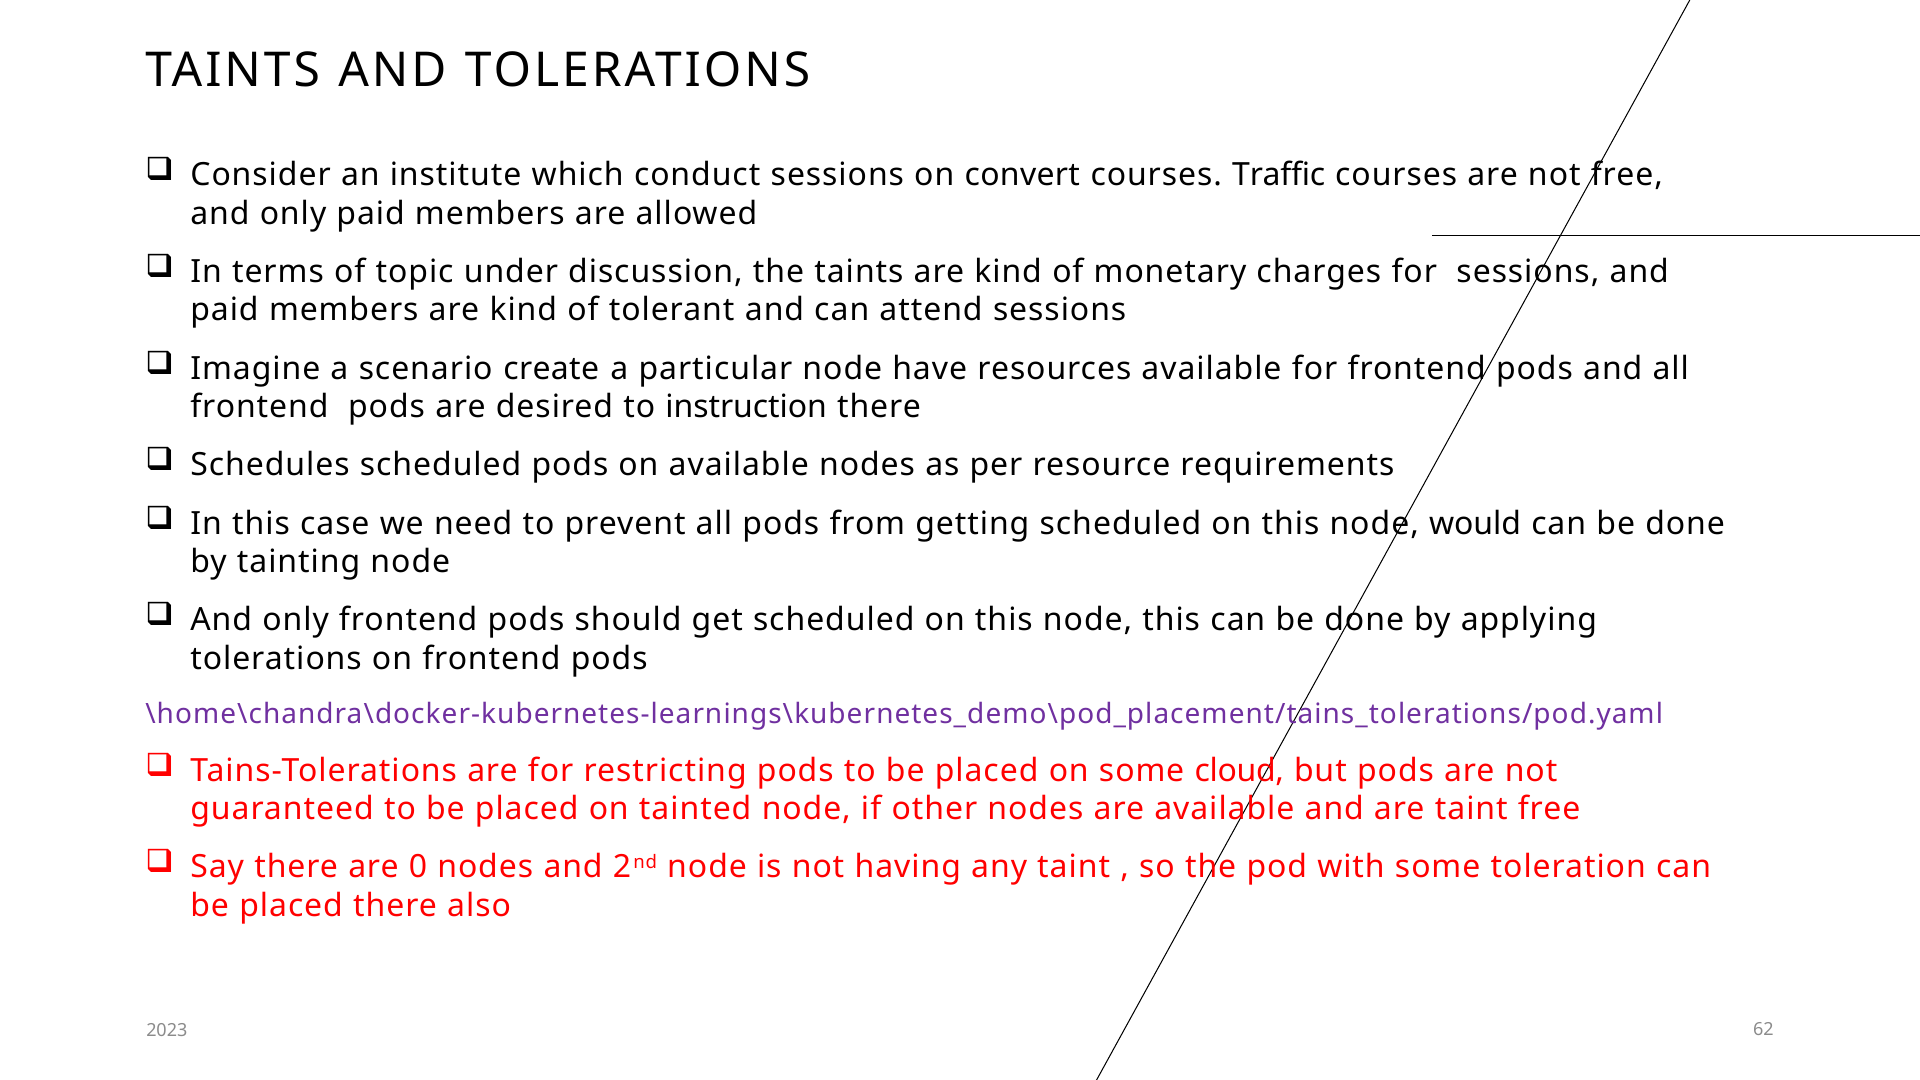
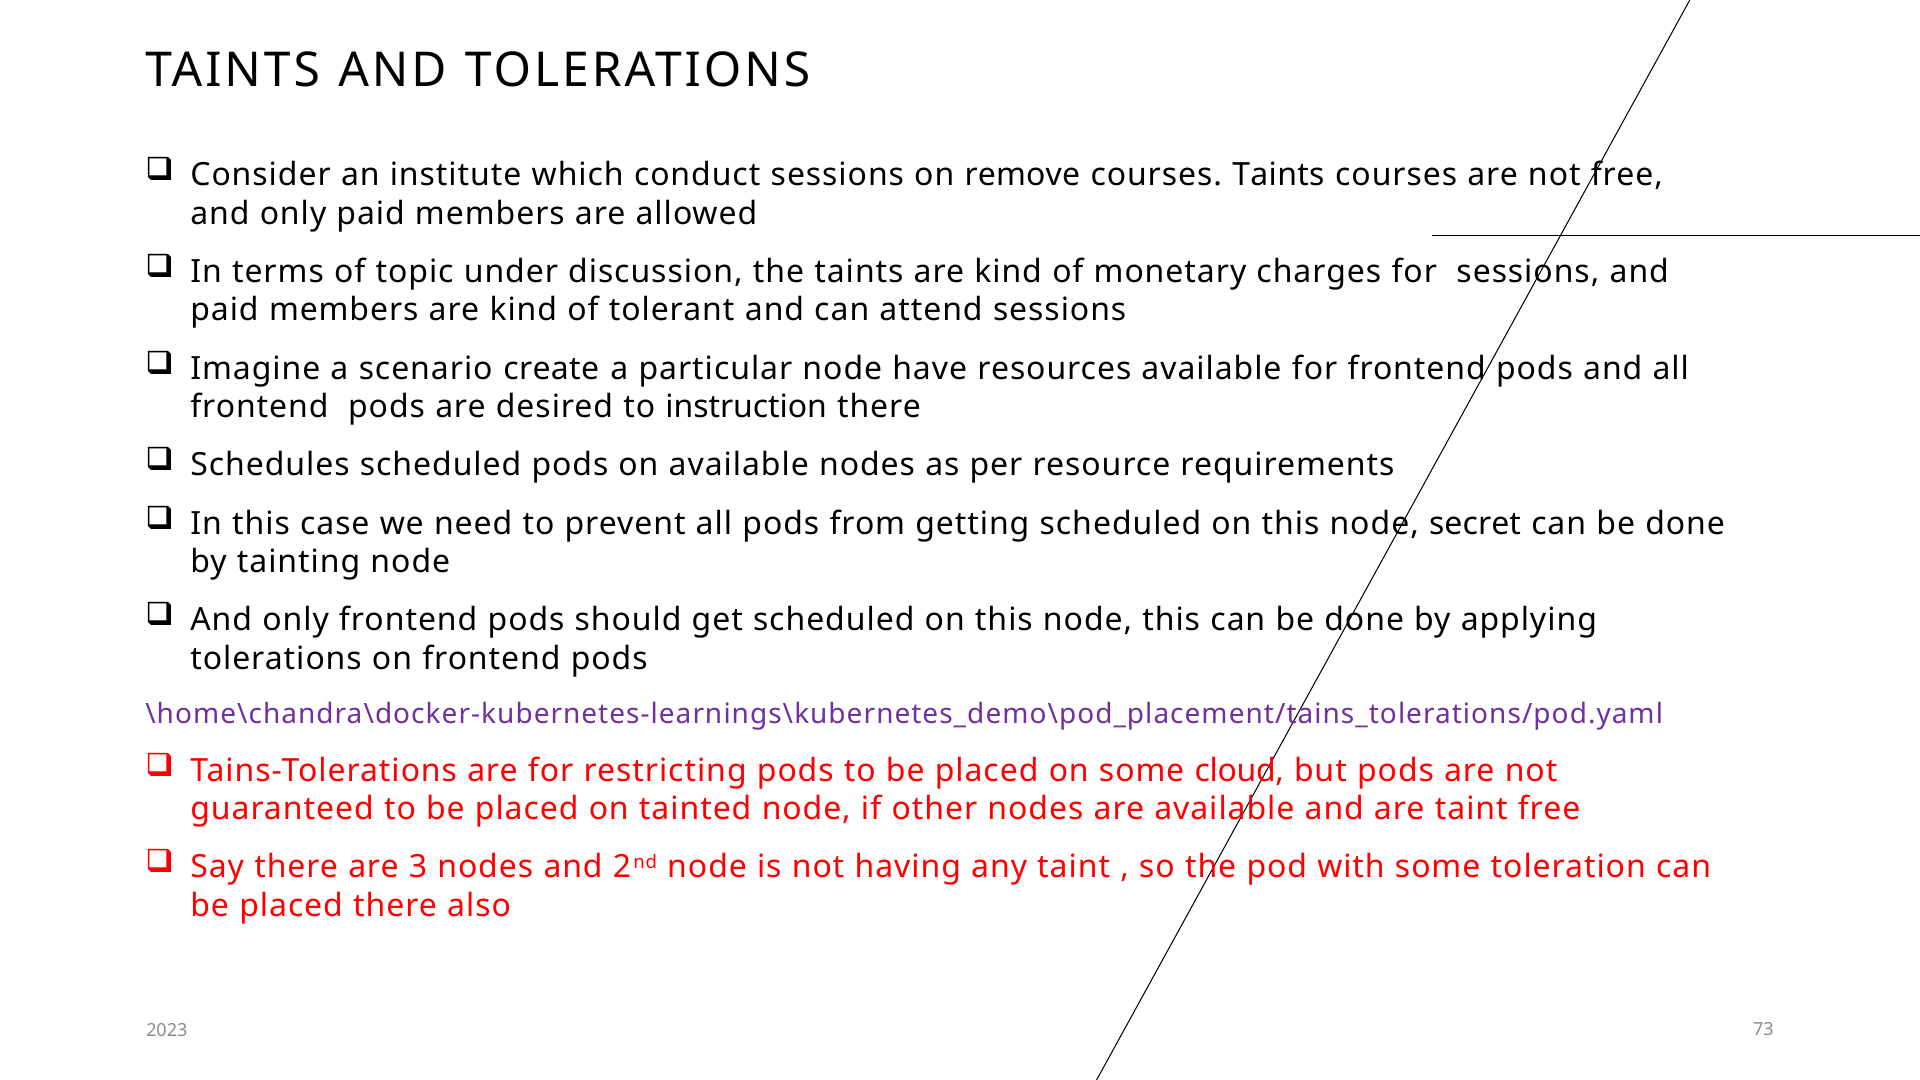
convert: convert -> remove
courses Traffic: Traffic -> Taints
would: would -> secret
0: 0 -> 3
62: 62 -> 73
